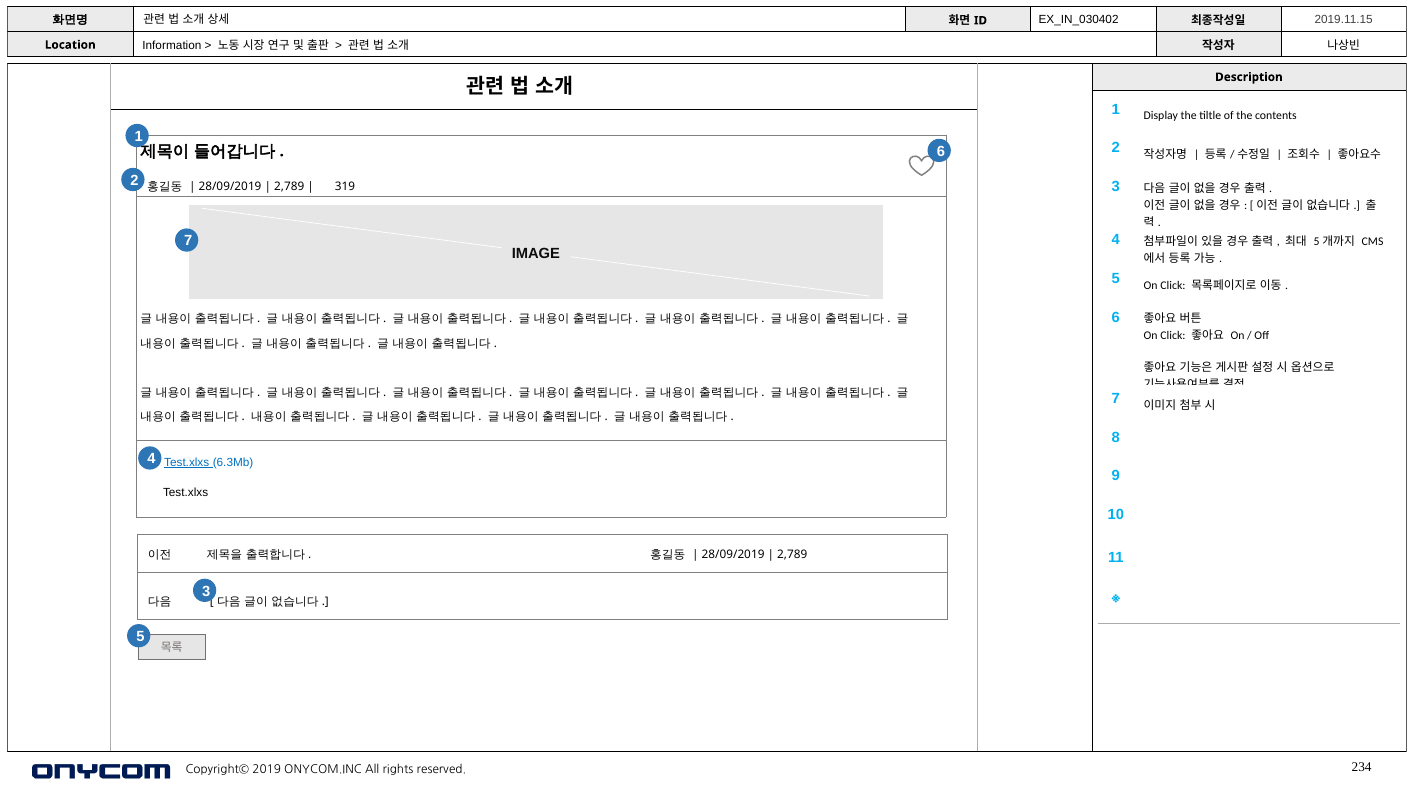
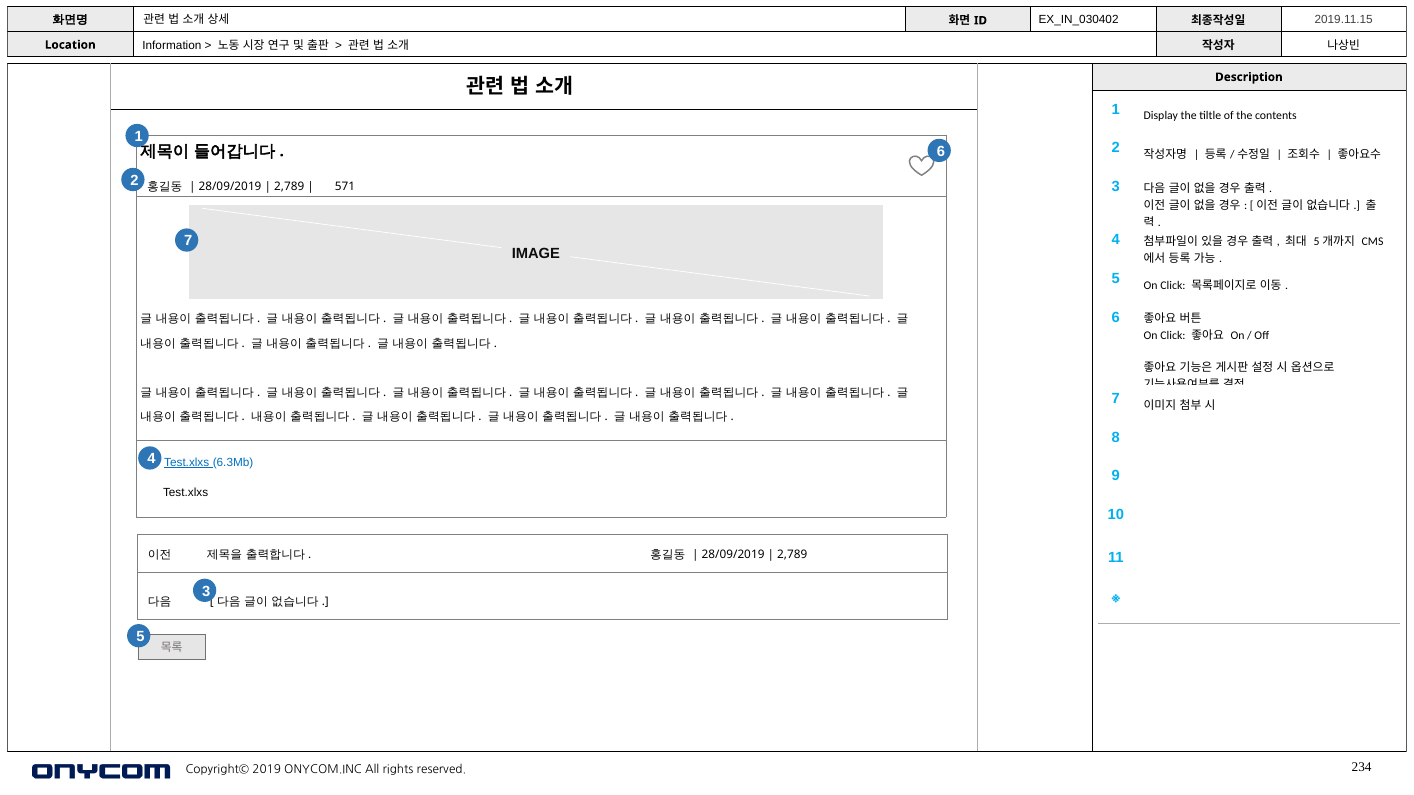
319: 319 -> 571
